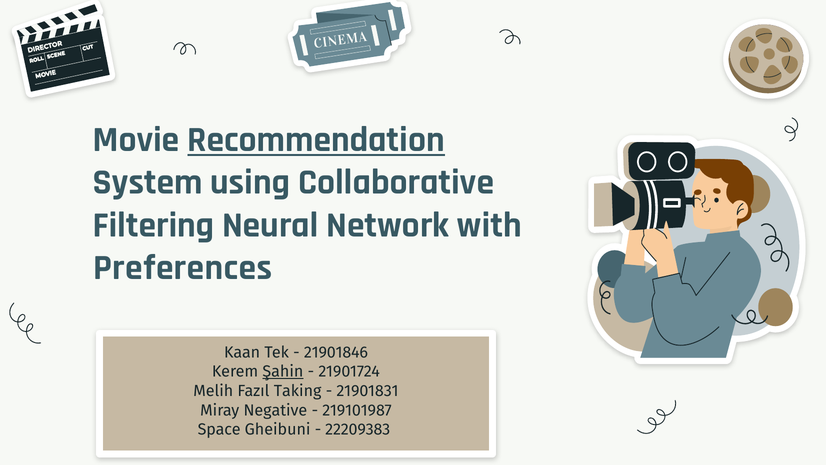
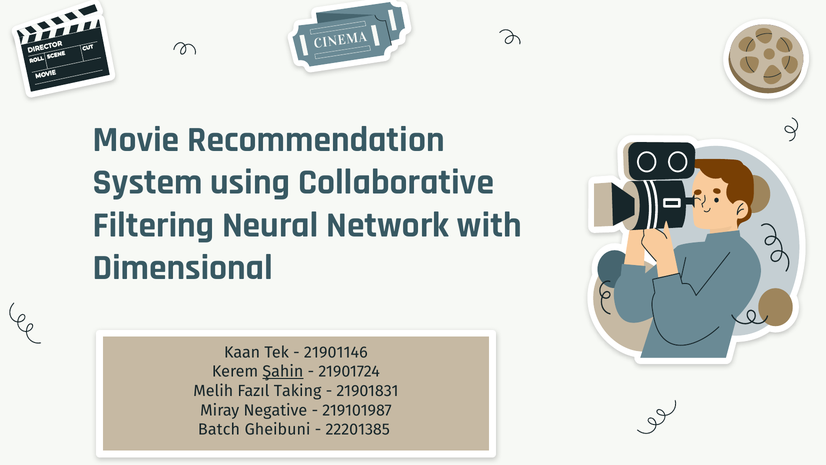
Recommendation underline: present -> none
Preferences: Preferences -> Dimensional
21901846: 21901846 -> 21901146
Space: Space -> Batch
22209383: 22209383 -> 22201385
